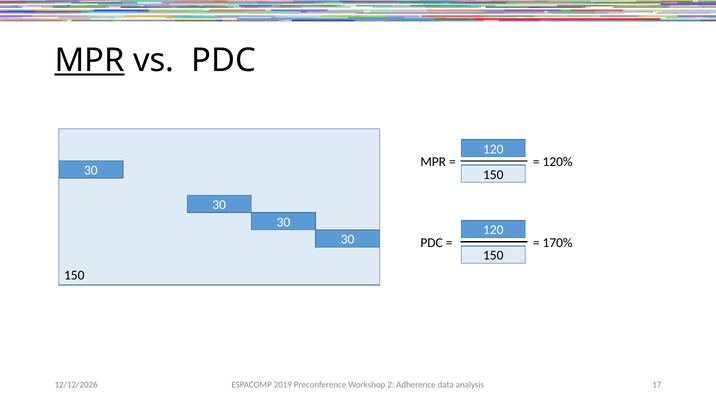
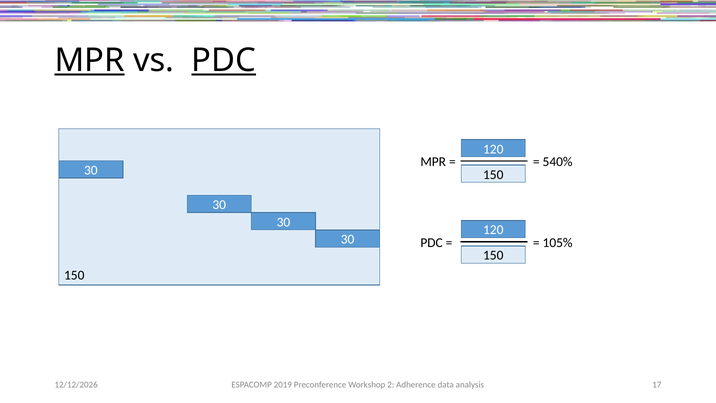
PDC at (224, 60) underline: none -> present
120%: 120% -> 540%
170%: 170% -> 105%
